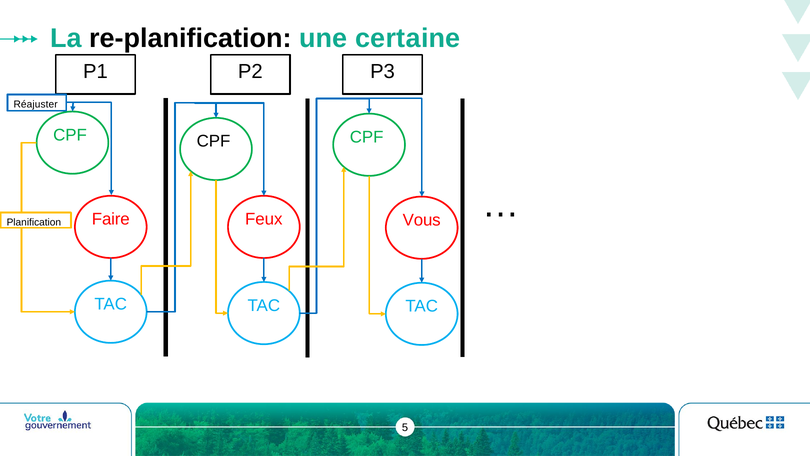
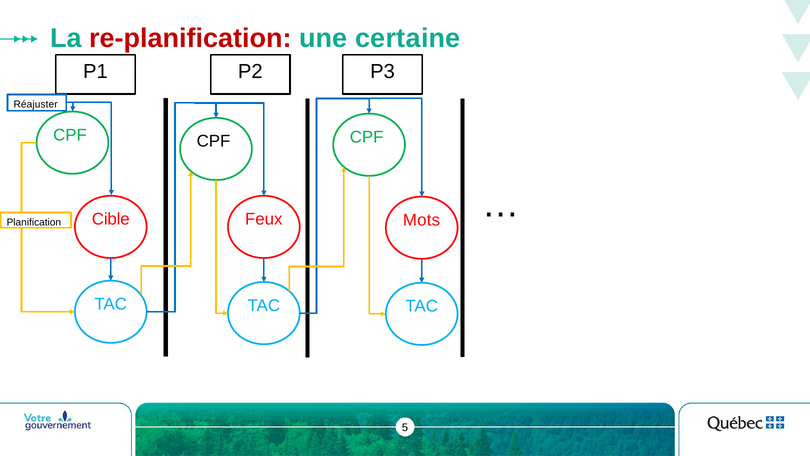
re-planification colour: black -> red
Faire: Faire -> Cible
Vous: Vous -> Mots
